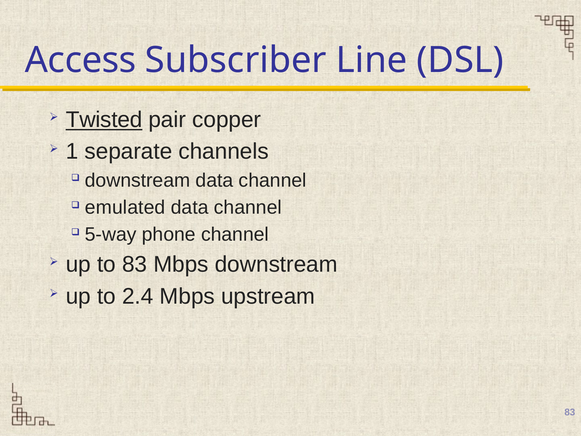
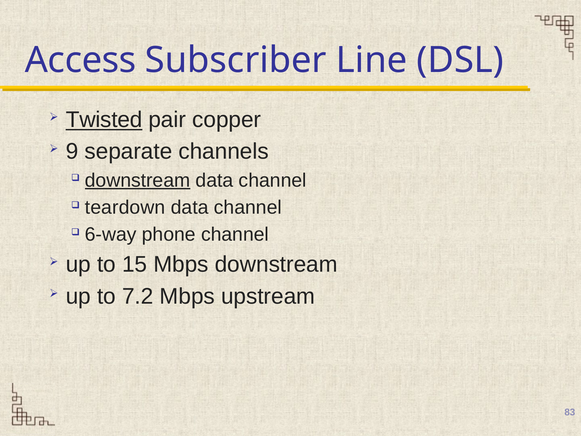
1: 1 -> 9
downstream at (138, 180) underline: none -> present
emulated: emulated -> teardown
5-way: 5-way -> 6-way
to 83: 83 -> 15
2.4: 2.4 -> 7.2
